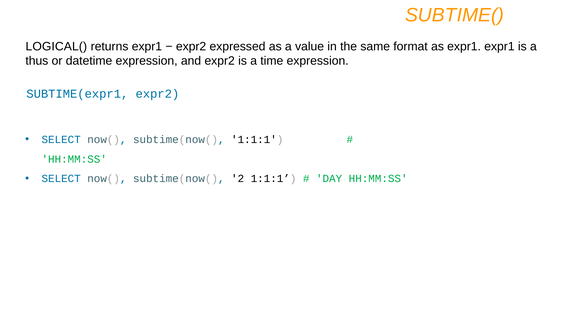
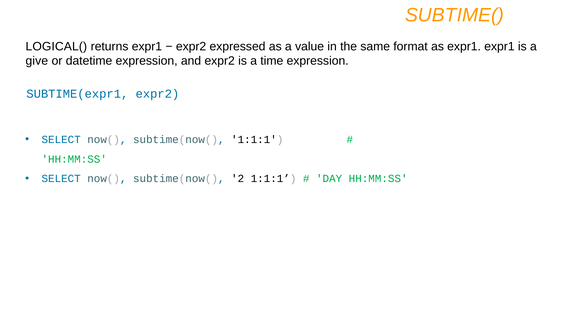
thus: thus -> give
